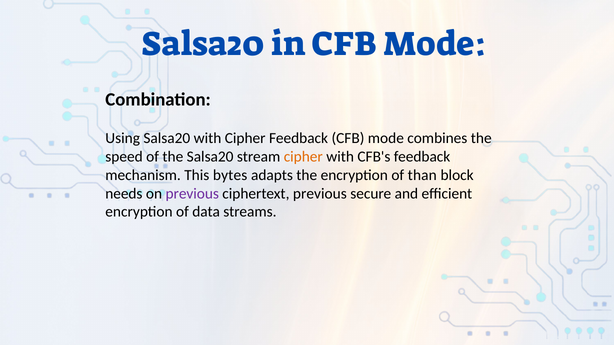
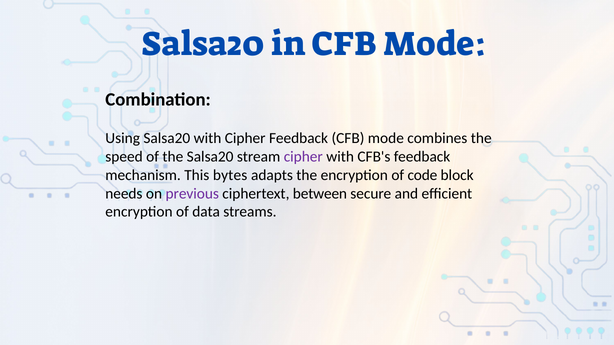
cipher at (303, 157) colour: orange -> purple
than: than -> code
ciphertext previous: previous -> between
